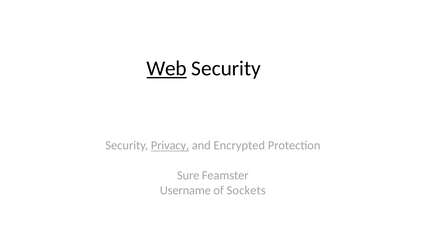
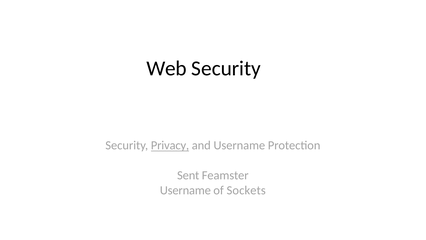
Web underline: present -> none
and Encrypted: Encrypted -> Username
Sure: Sure -> Sent
